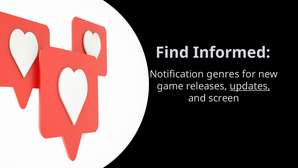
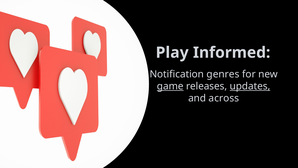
Find: Find -> Play
game underline: none -> present
screen: screen -> across
